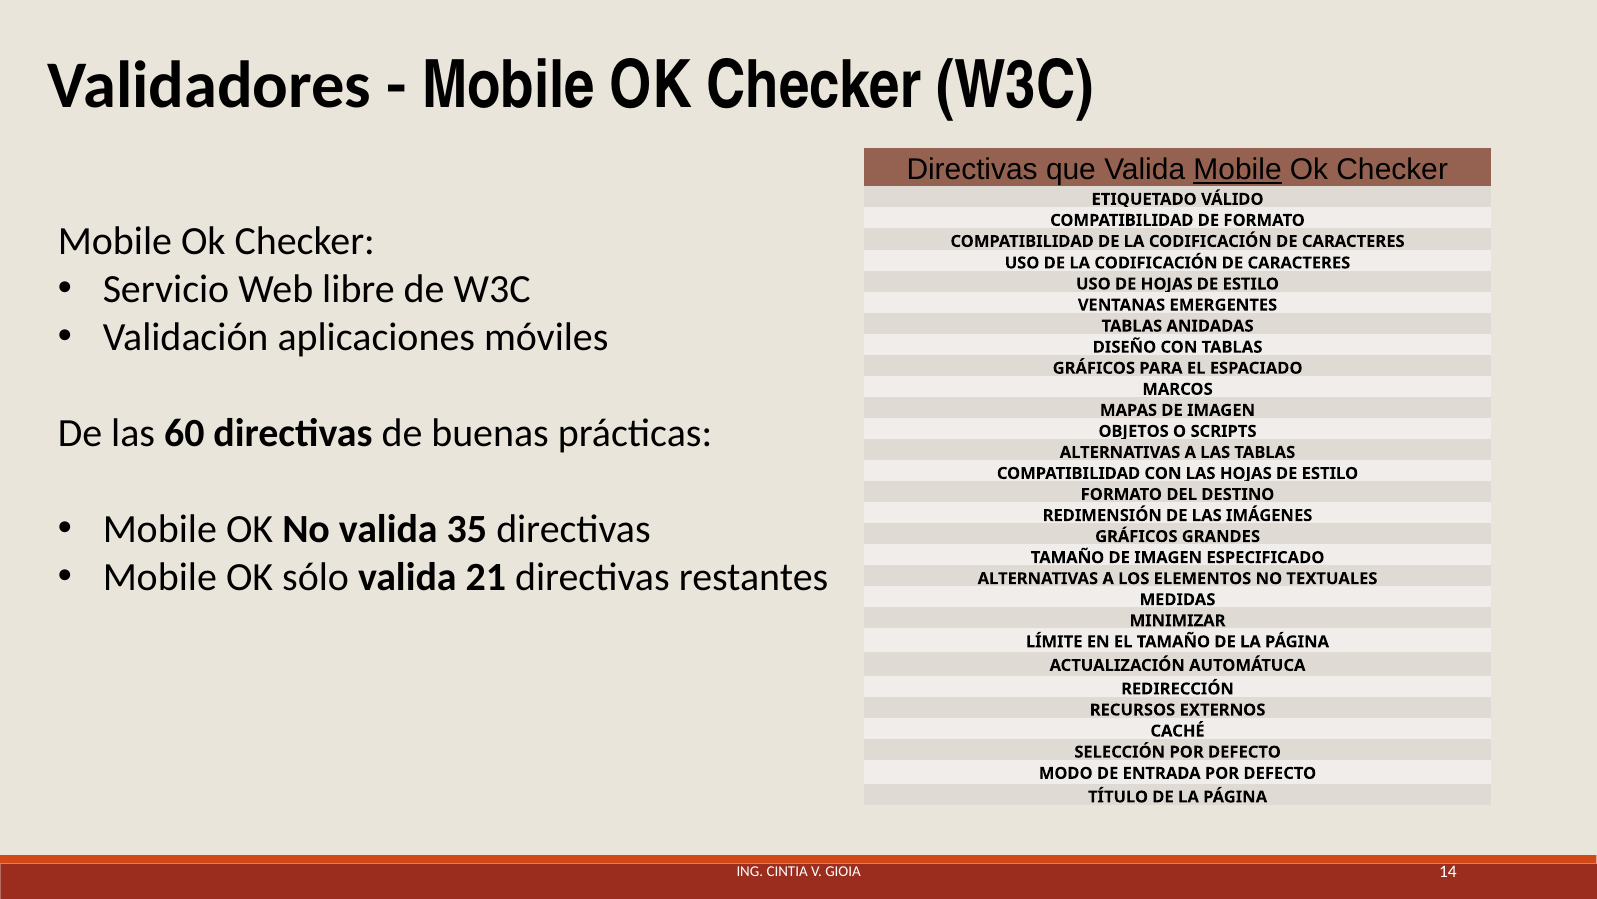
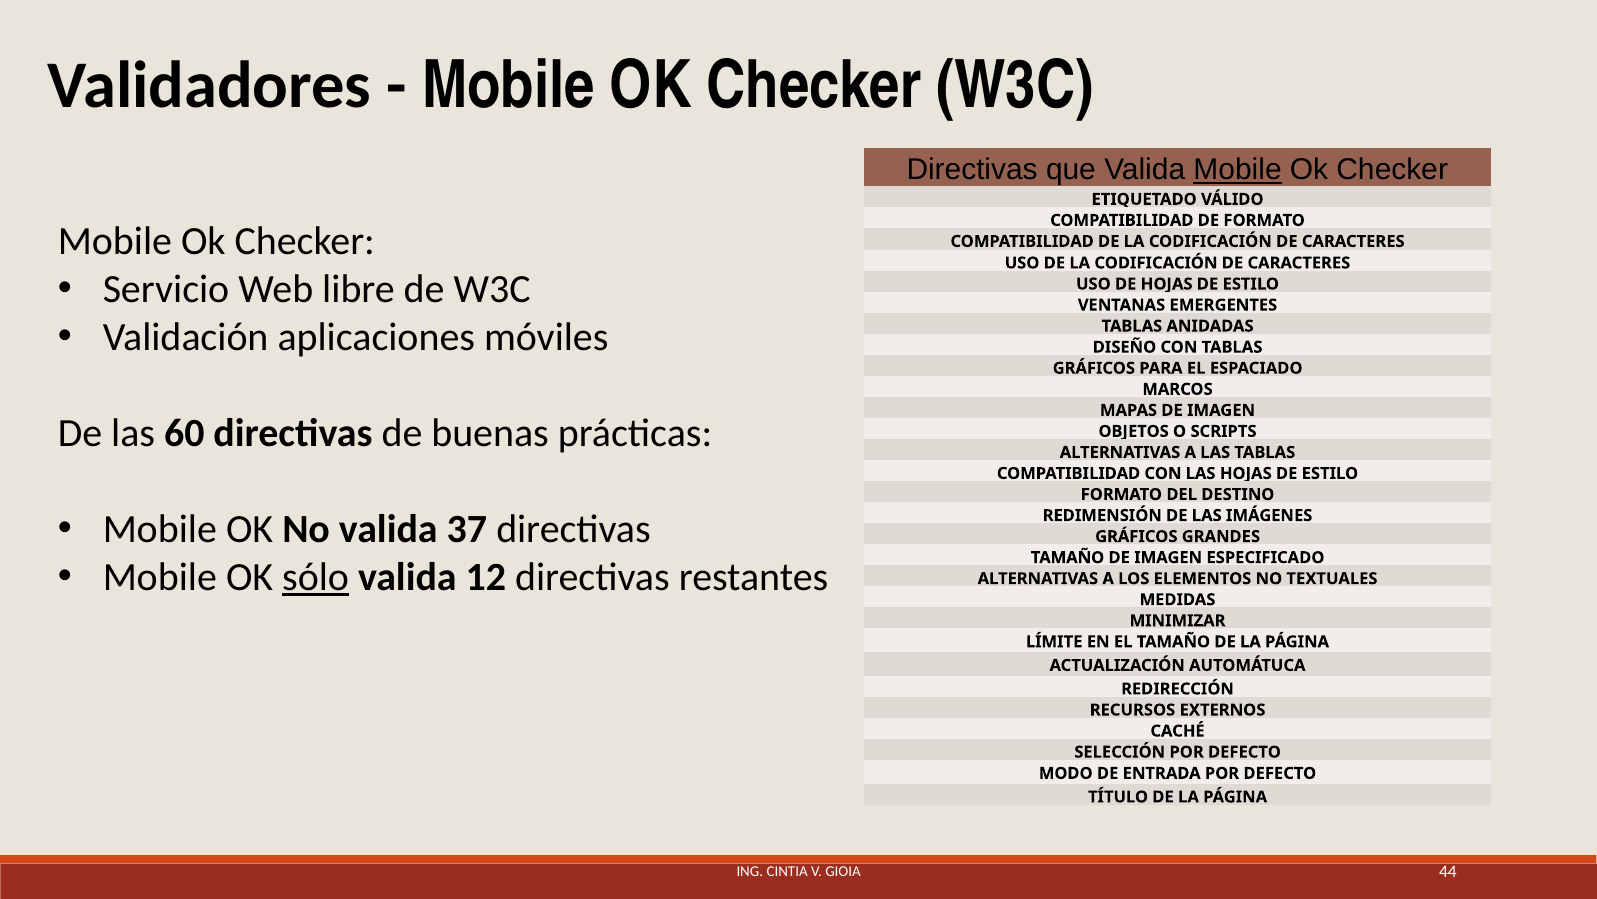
35: 35 -> 37
sólo underline: none -> present
21: 21 -> 12
14: 14 -> 44
